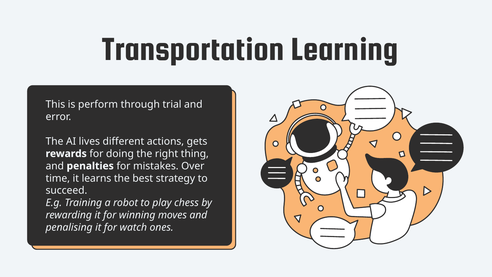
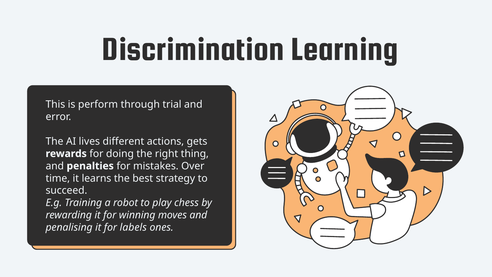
Transportation: Transportation -> Discrimination
watch: watch -> labels
